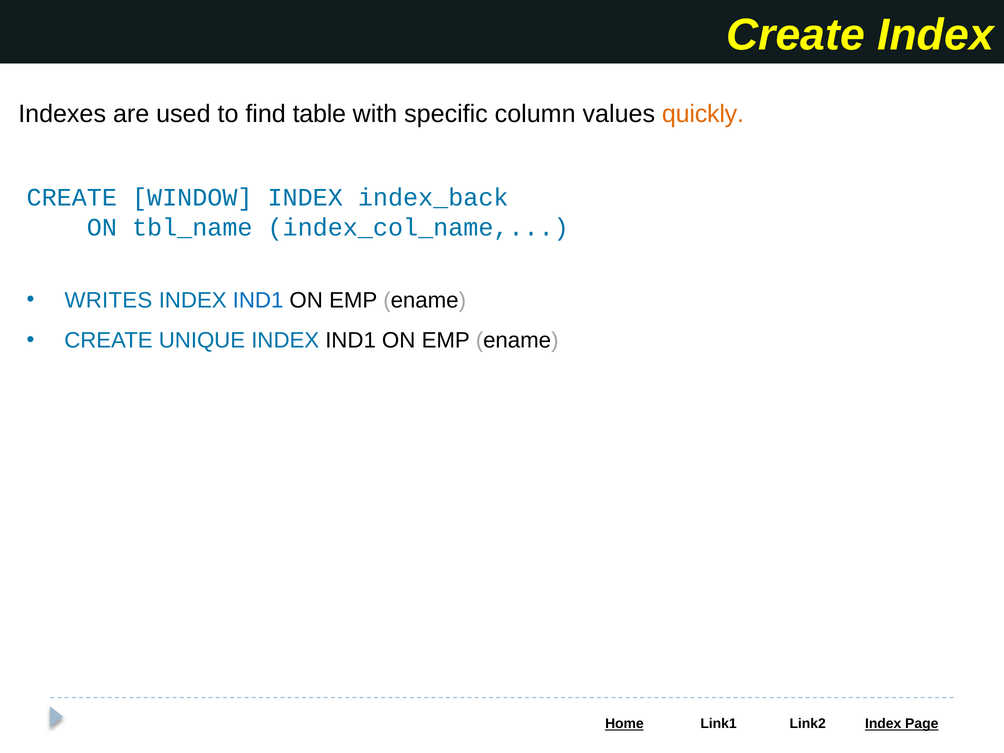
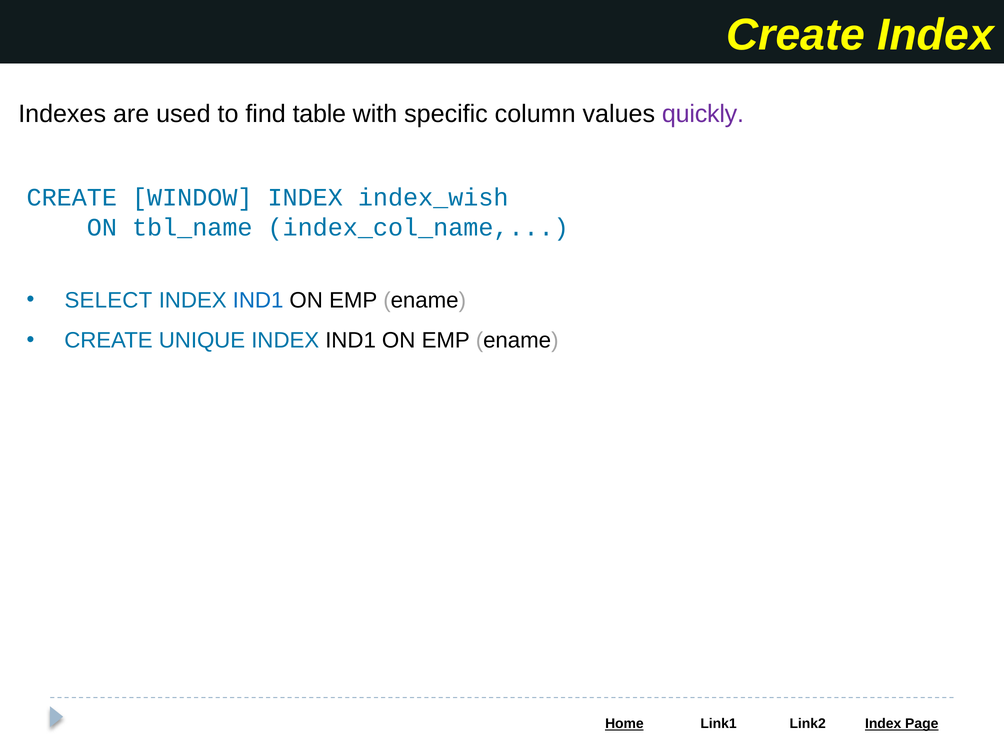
quickly colour: orange -> purple
index_back: index_back -> index_wish
WRITES: WRITES -> SELECT
